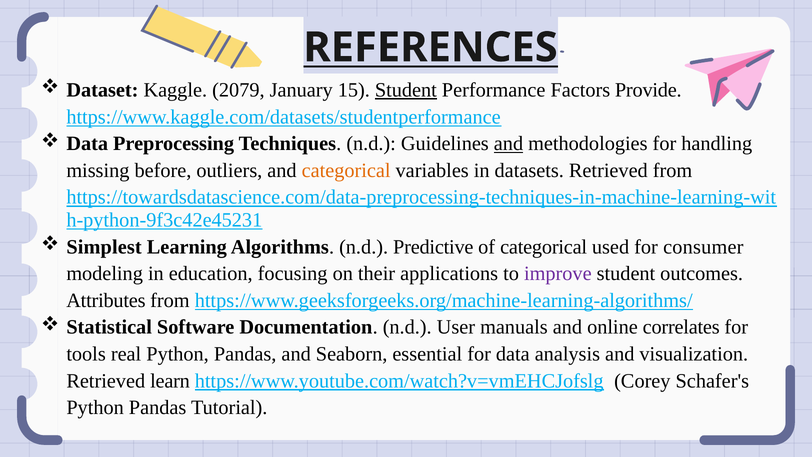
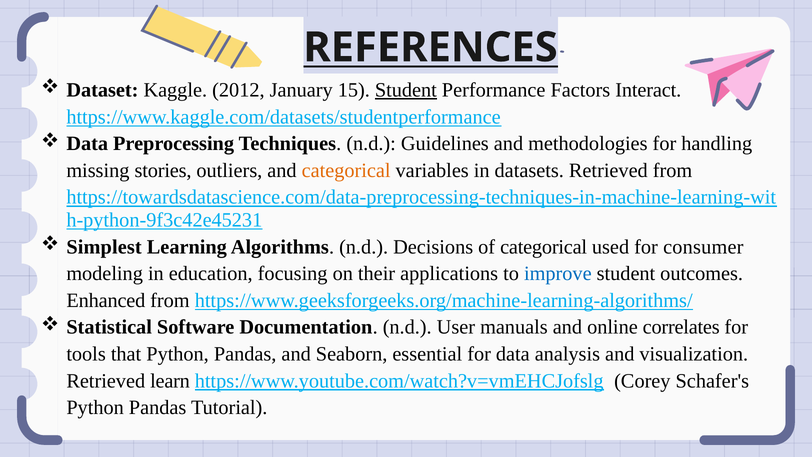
2079: 2079 -> 2012
Provide: Provide -> Interact
and at (508, 144) underline: present -> none
before: before -> stories
Predictive: Predictive -> Decisions
improve colour: purple -> blue
Attributes: Attributes -> Enhanced
real: real -> that
